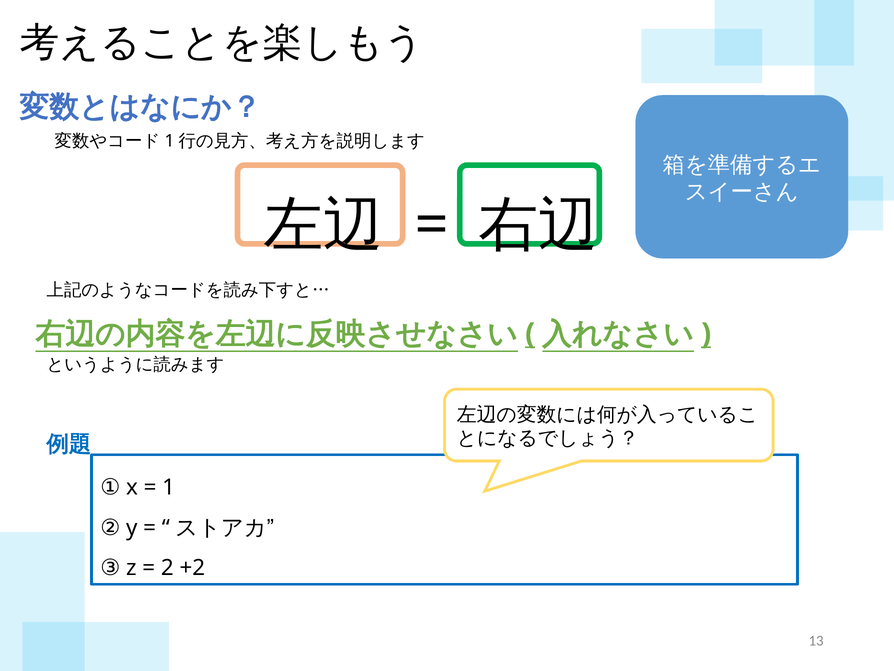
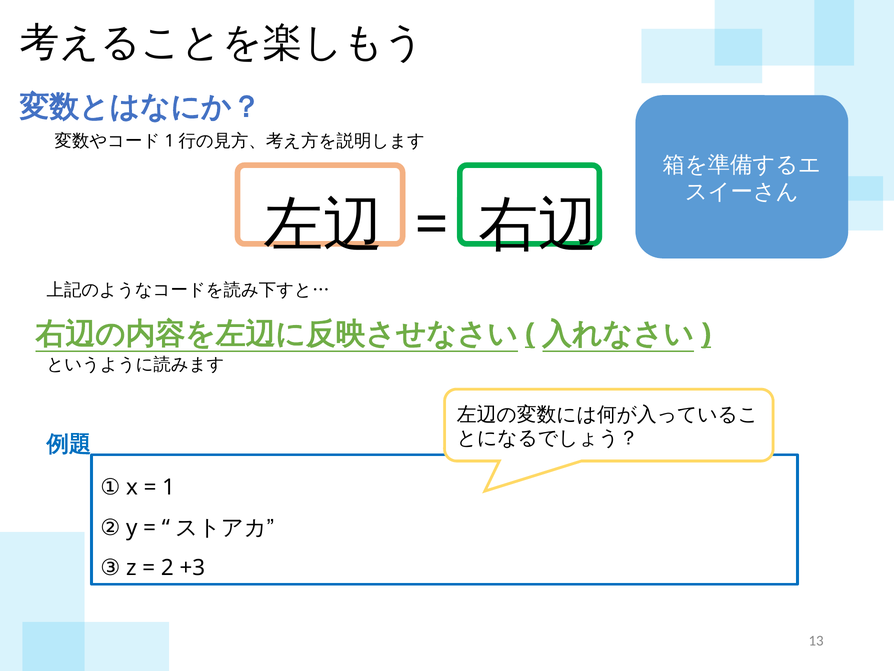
+2: +2 -> +3
